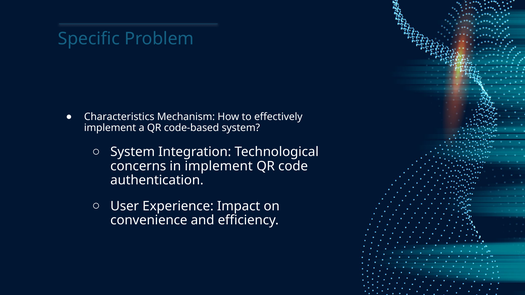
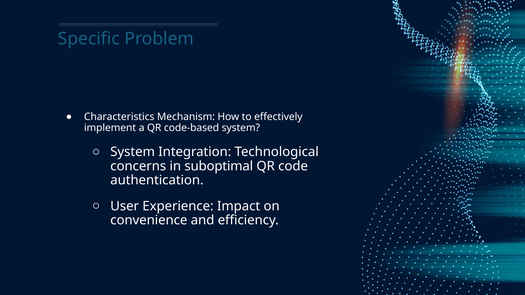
in implement: implement -> suboptimal
